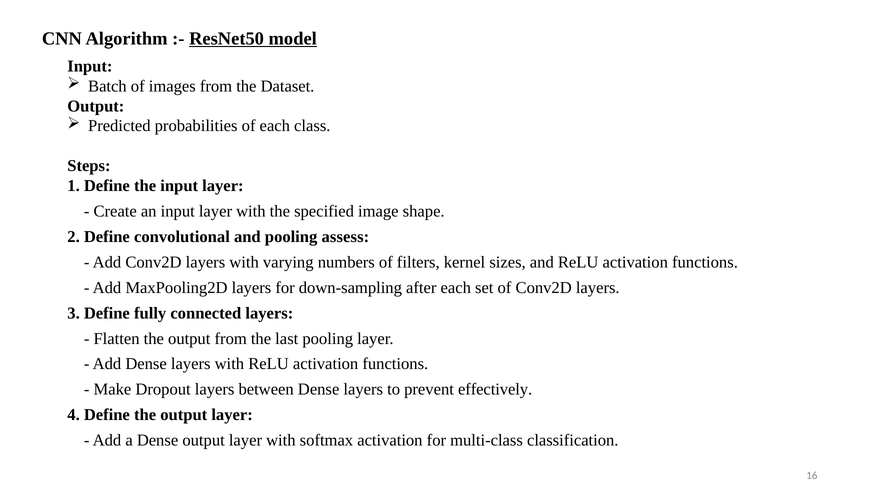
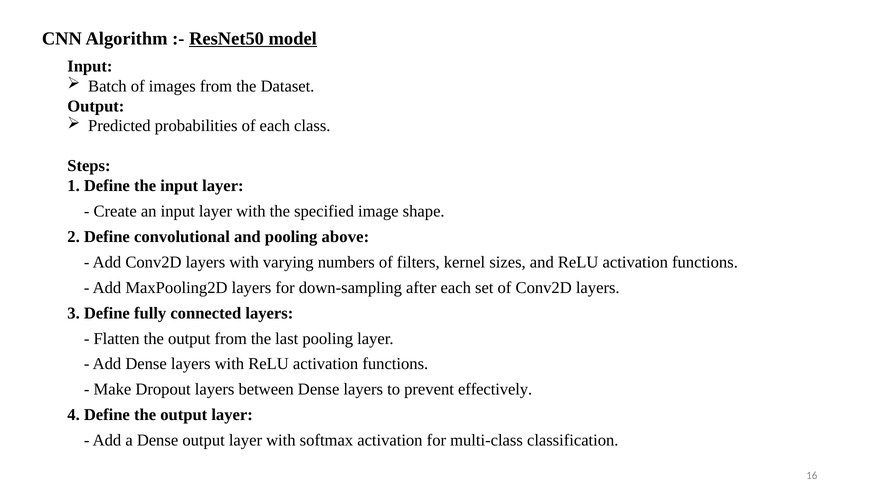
assess: assess -> above
